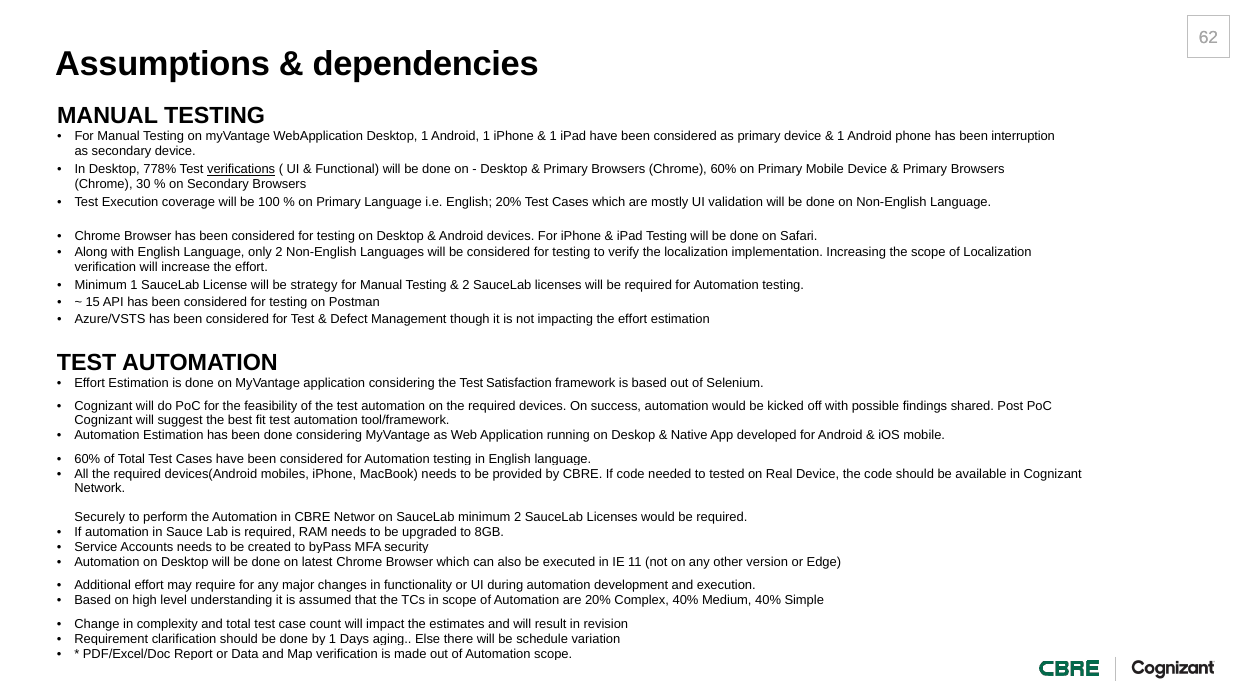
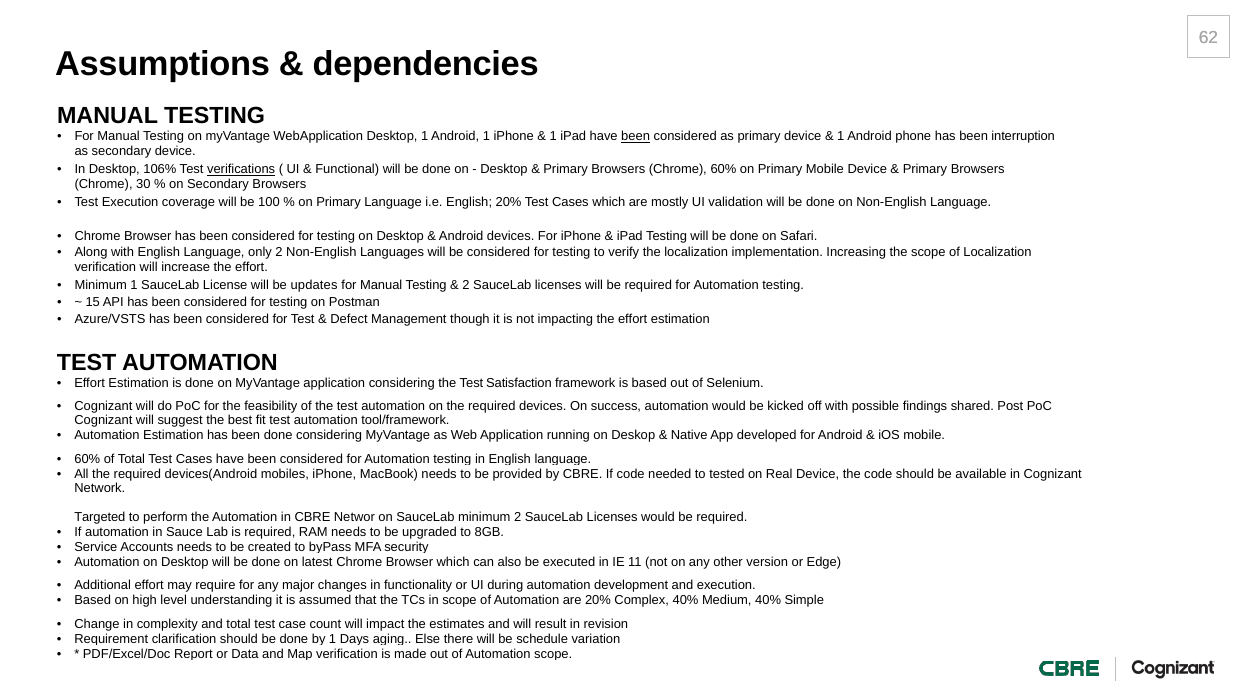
been at (636, 136) underline: none -> present
778%: 778% -> 106%
strategy: strategy -> updates
Securely: Securely -> Targeted
